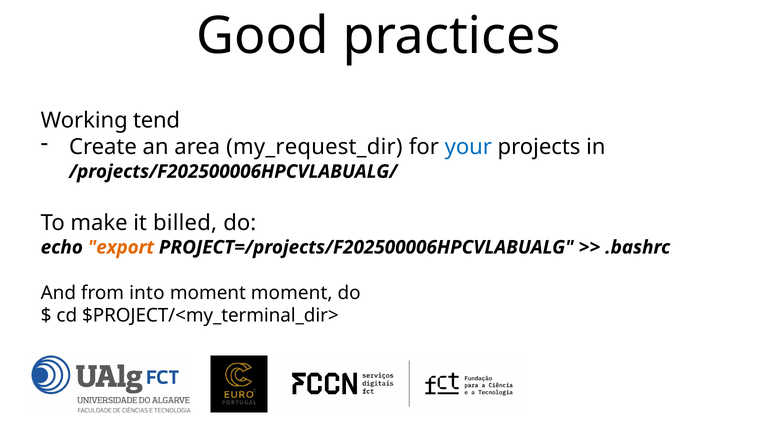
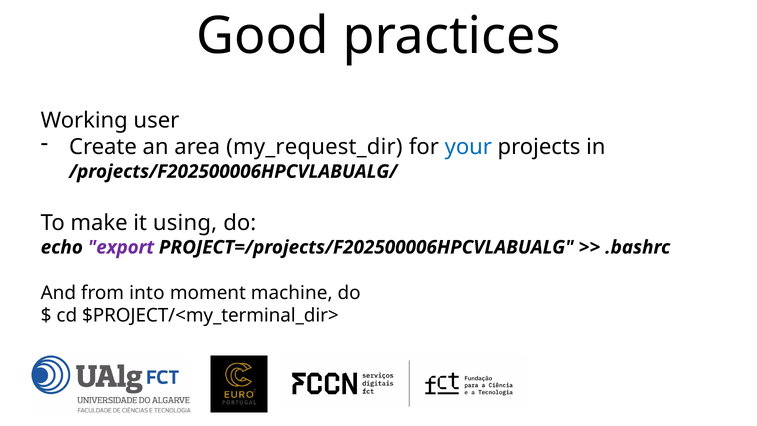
tend: tend -> user
billed: billed -> using
export colour: orange -> purple
moment moment: moment -> machine
